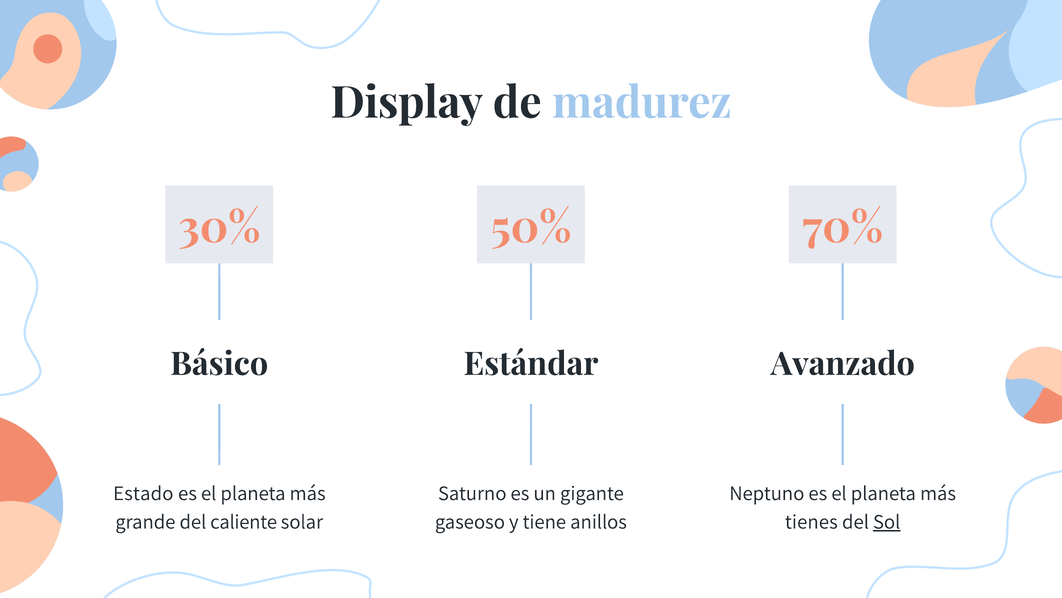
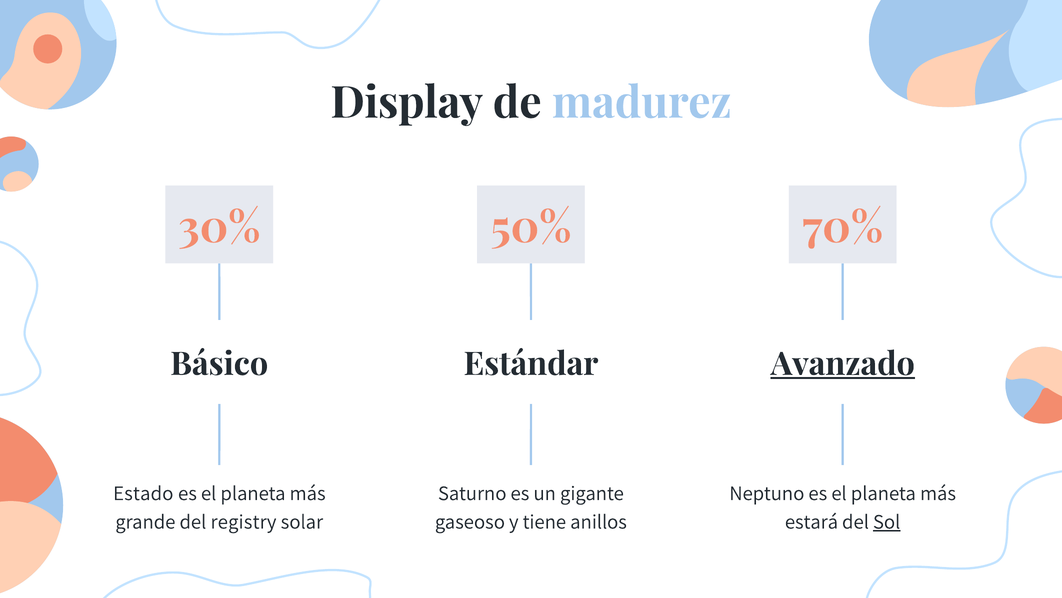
Avanzado underline: none -> present
caliente: caliente -> registry
tienes: tienes -> estará
